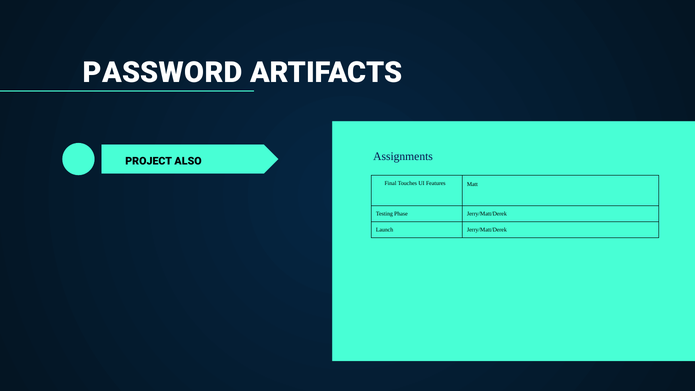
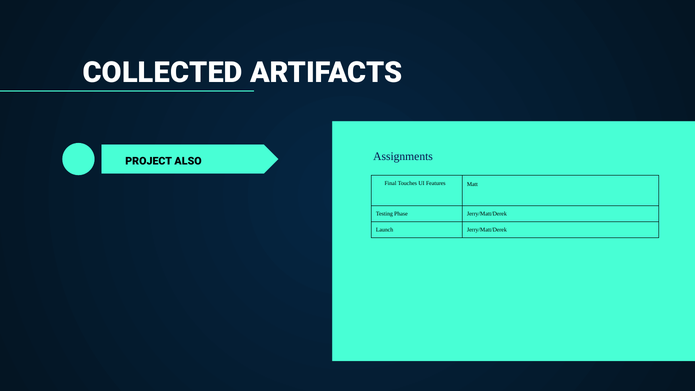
PASSWORD: PASSWORD -> COLLECTED
